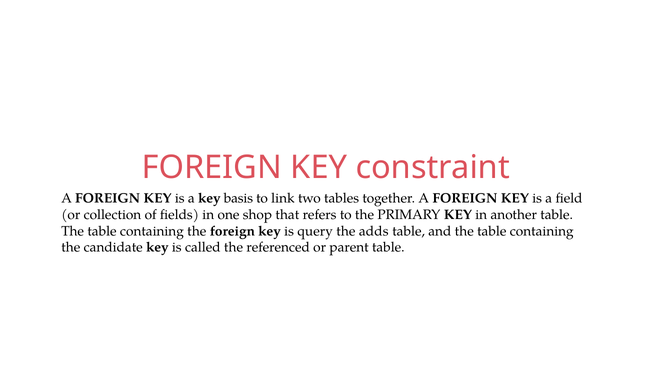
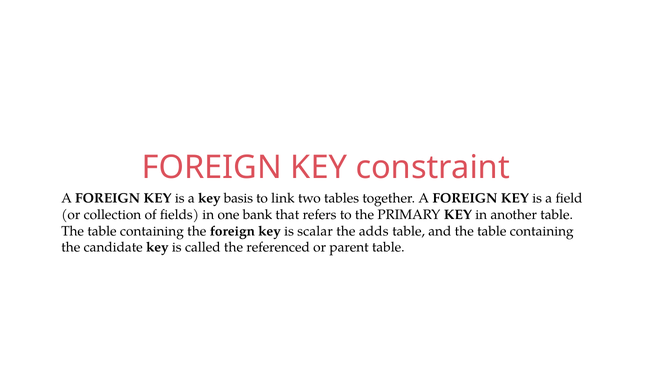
shop: shop -> bank
query: query -> scalar
